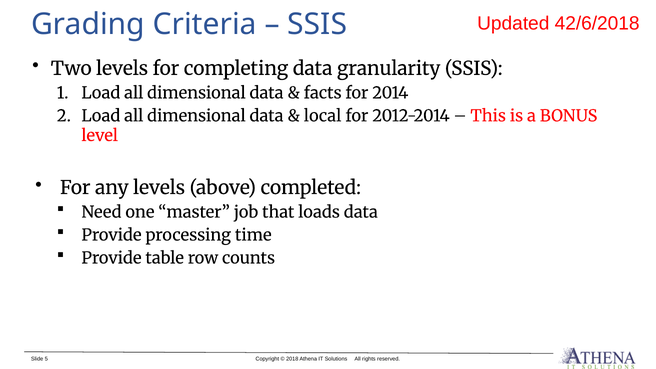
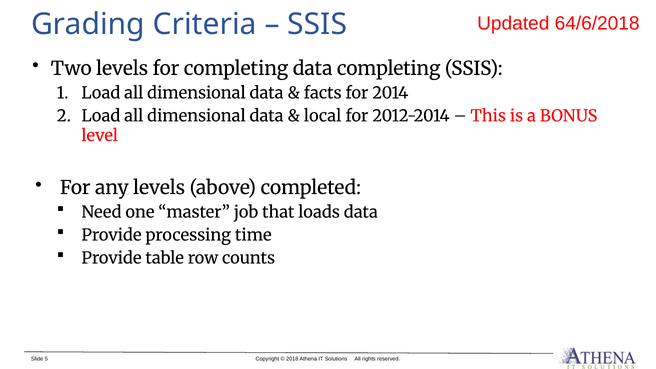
42/6/2018: 42/6/2018 -> 64/6/2018
data granularity: granularity -> completing
